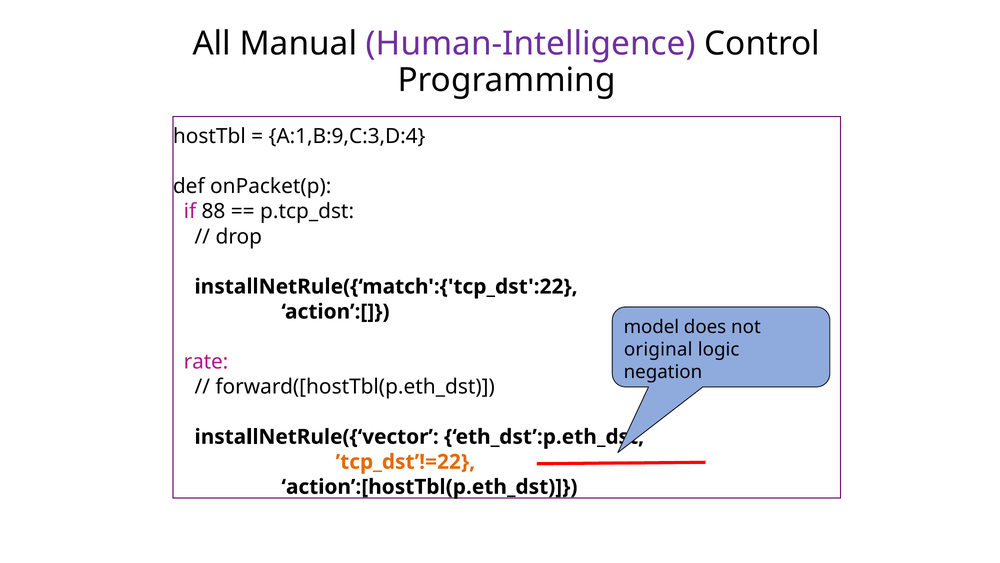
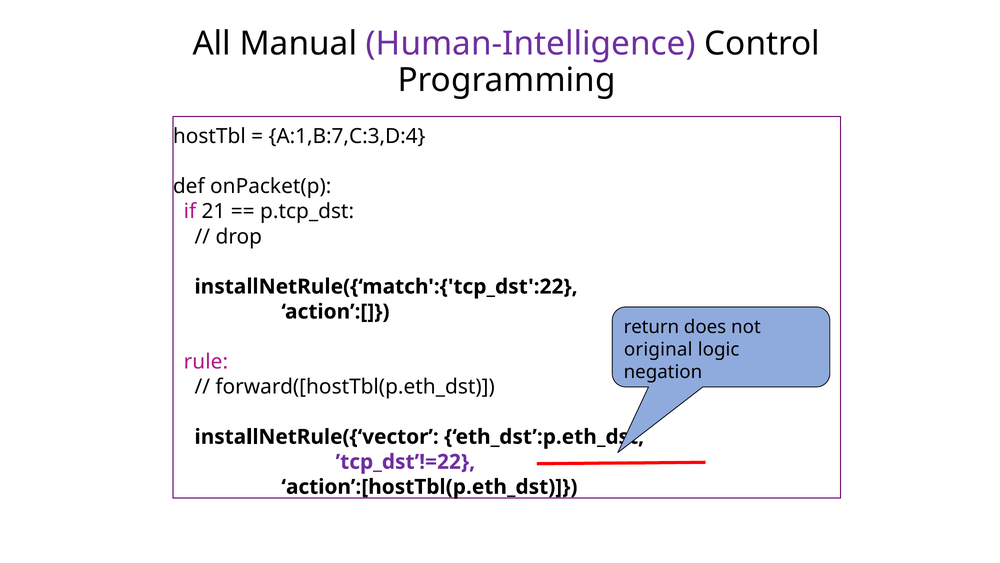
A:1,B:9,C:3,D:4: A:1,B:9,C:3,D:4 -> A:1,B:7,C:3,D:4
88: 88 -> 21
model: model -> return
rate: rate -> rule
’tcp_dst’!=22 colour: orange -> purple
